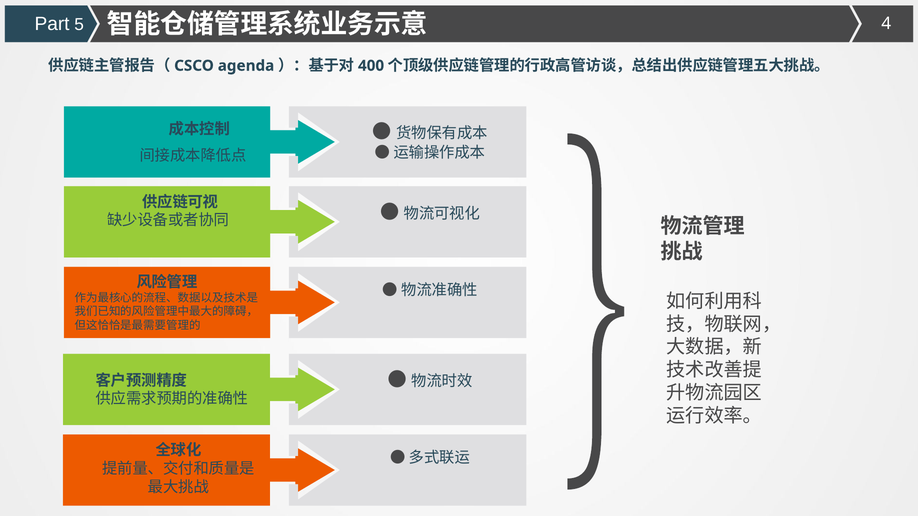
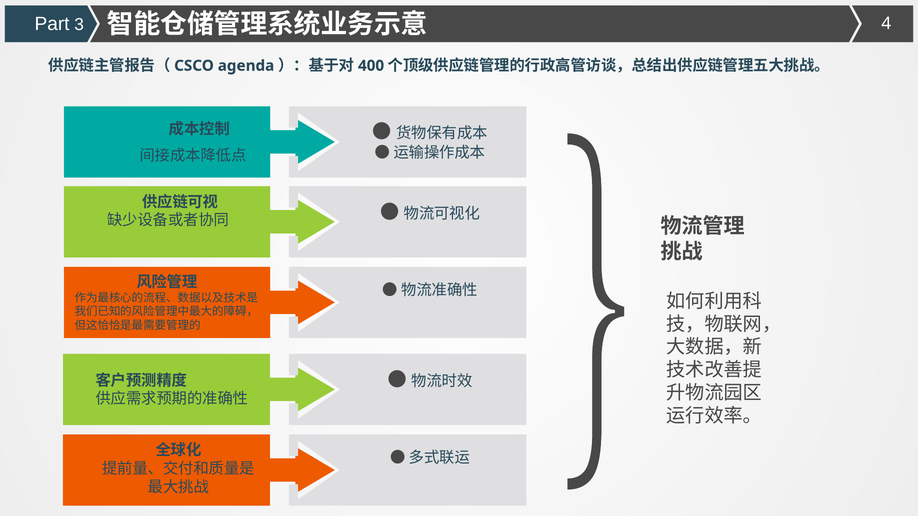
5: 5 -> 3
